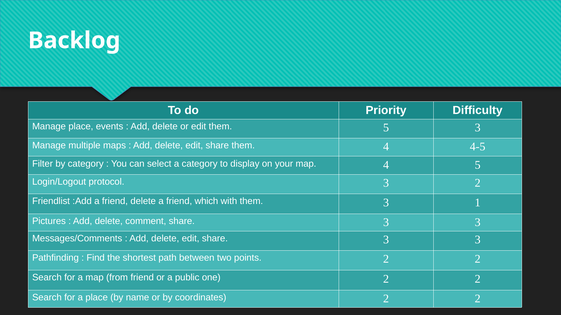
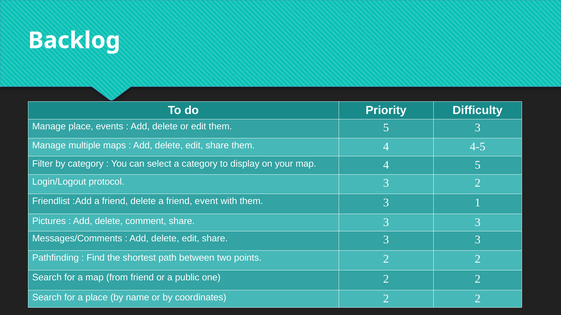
which: which -> event
